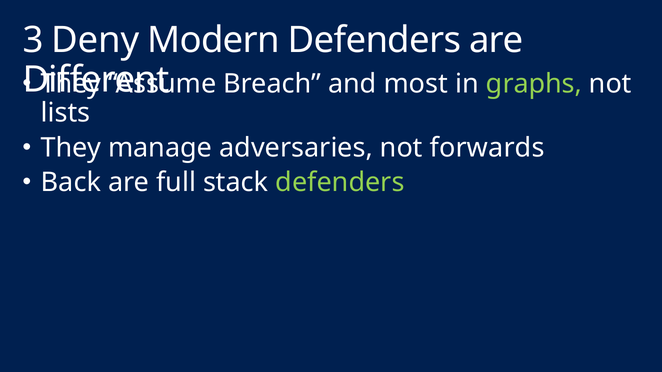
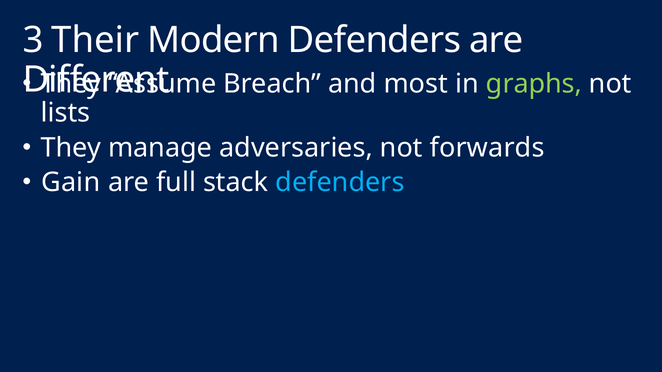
Deny: Deny -> Their
Back: Back -> Gain
defenders at (340, 182) colour: light green -> light blue
